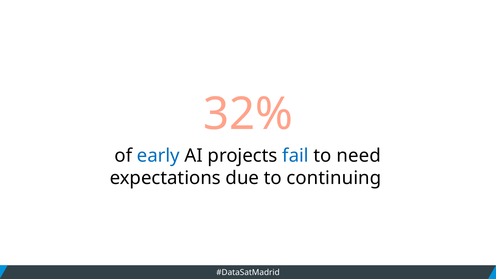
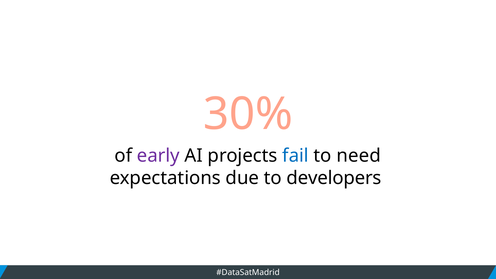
32%: 32% -> 30%
early colour: blue -> purple
continuing: continuing -> developers
